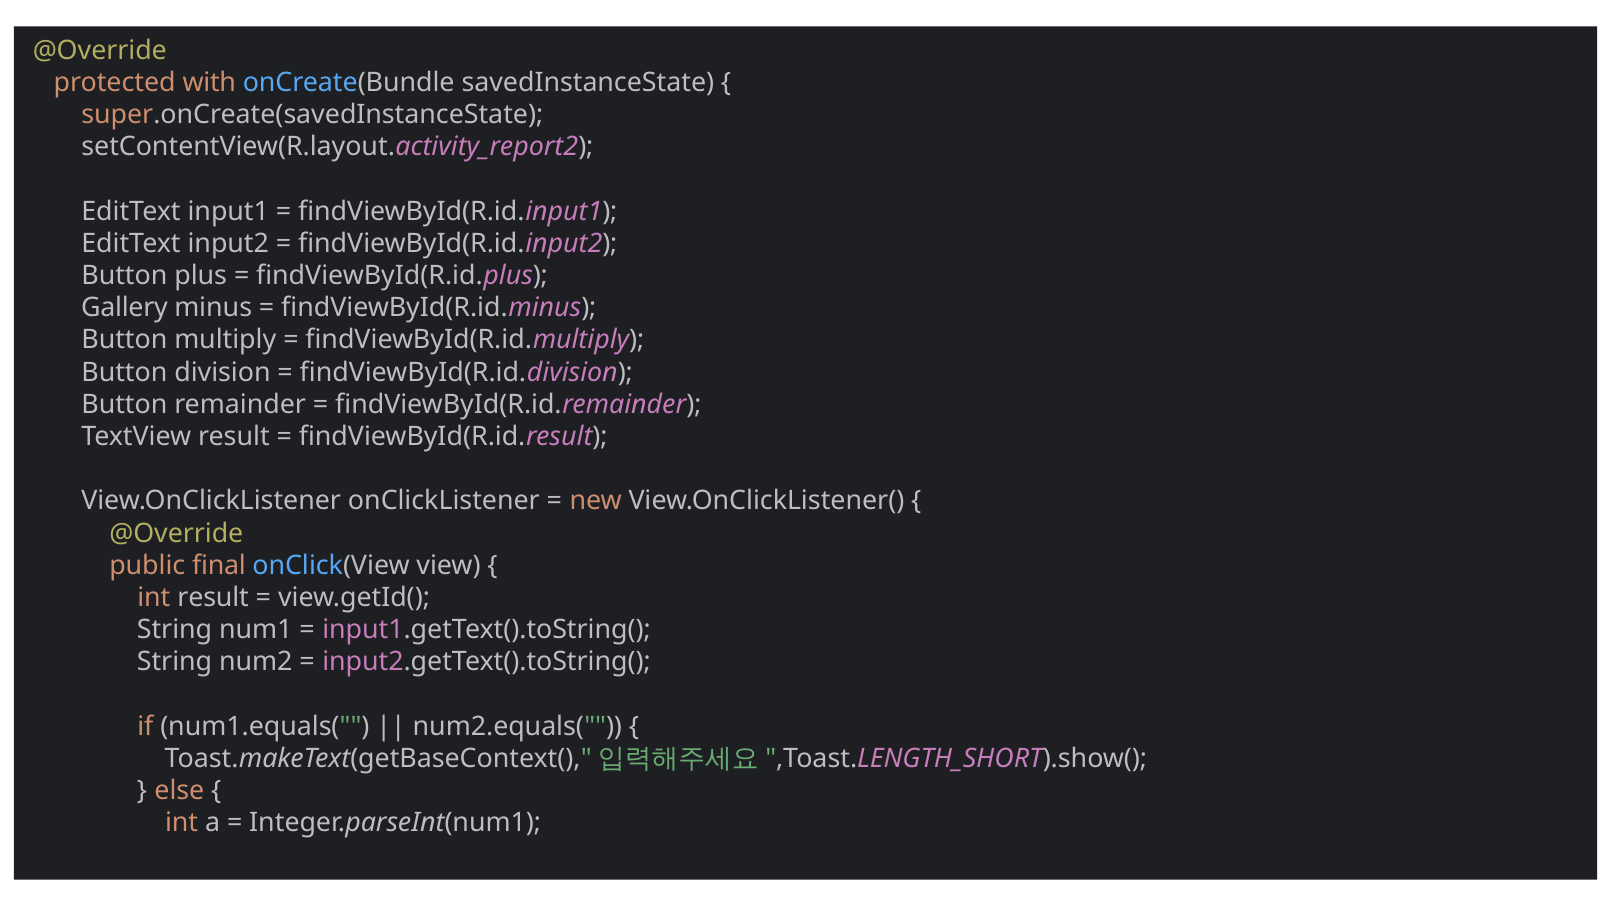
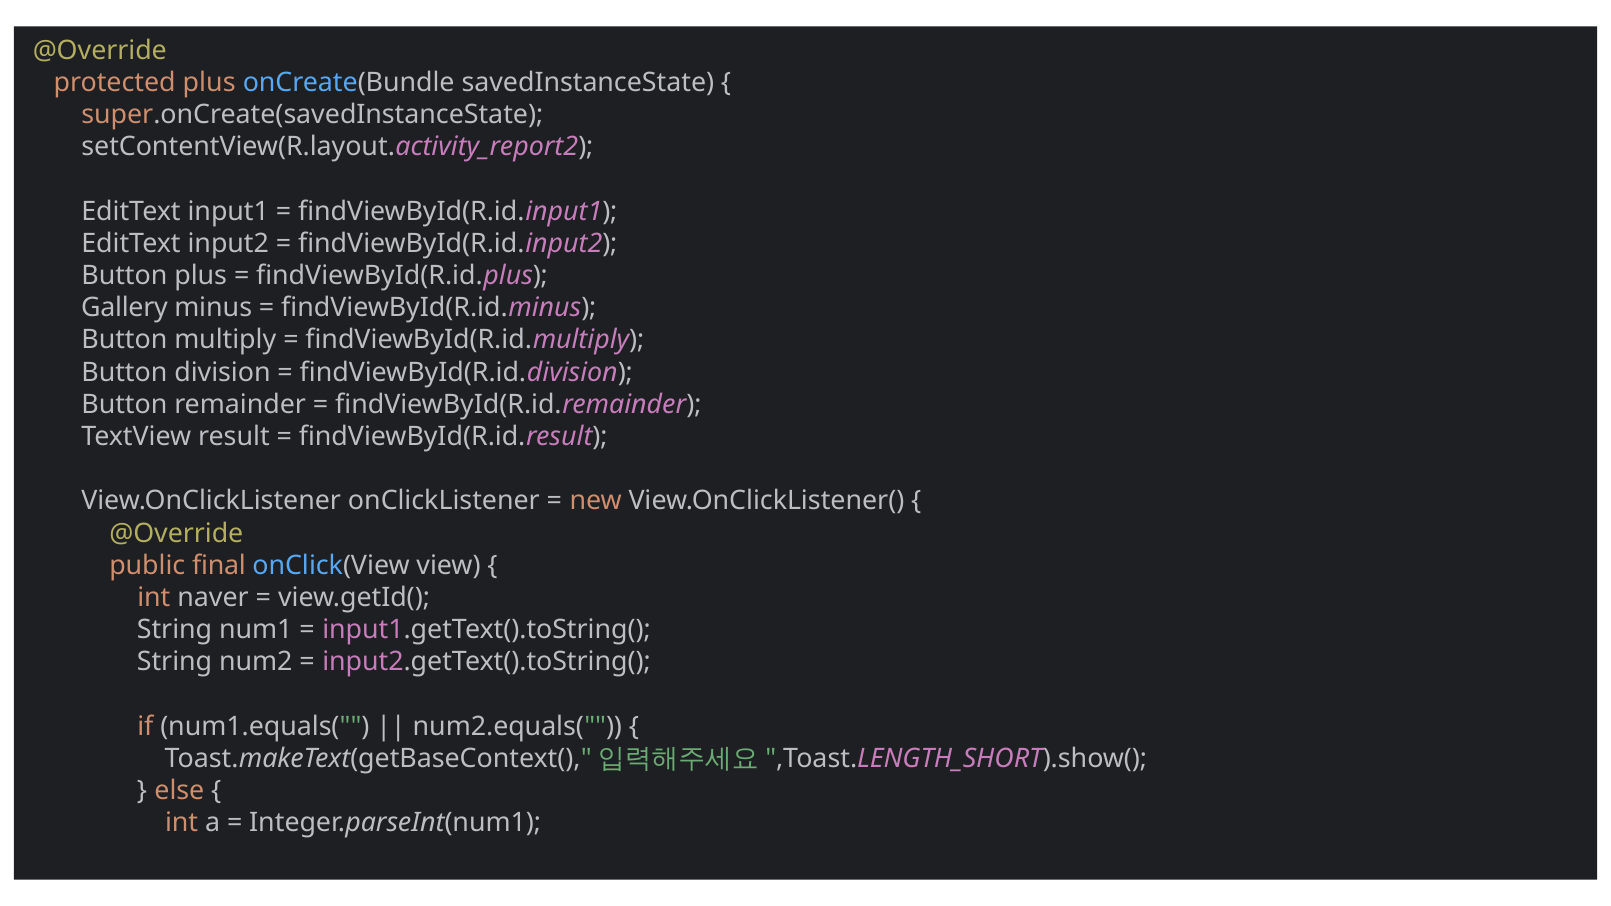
protected with: with -> plus
int result: result -> naver
